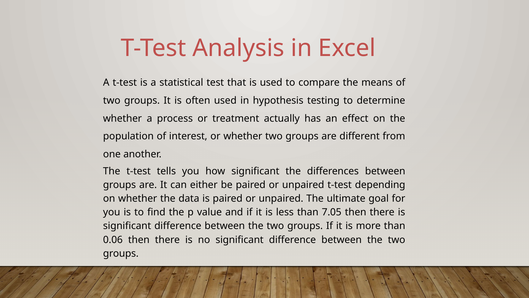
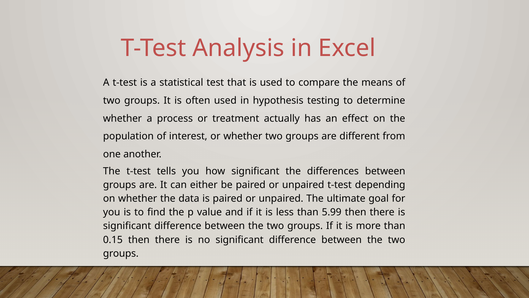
7.05: 7.05 -> 5.99
0.06: 0.06 -> 0.15
